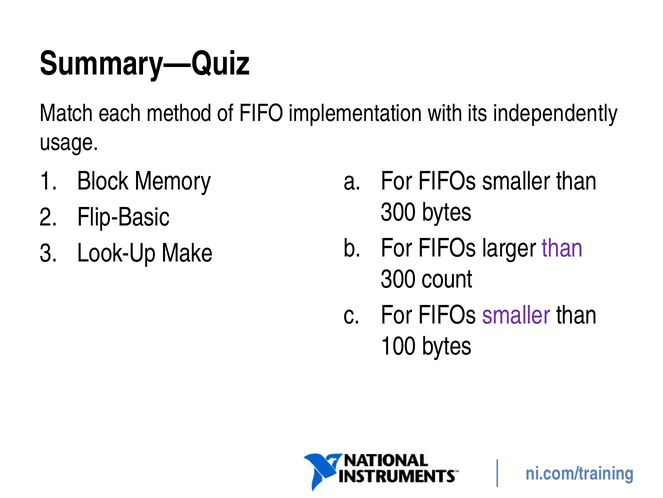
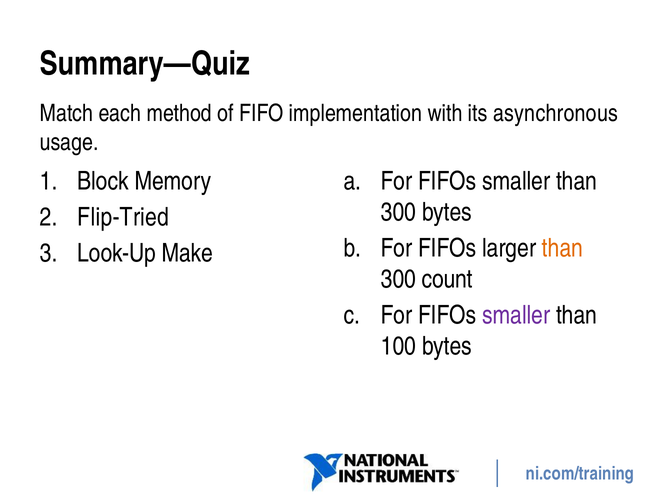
independently: independently -> asynchronous
Flip-Basic: Flip-Basic -> Flip-Tried
than at (563, 248) colour: purple -> orange
